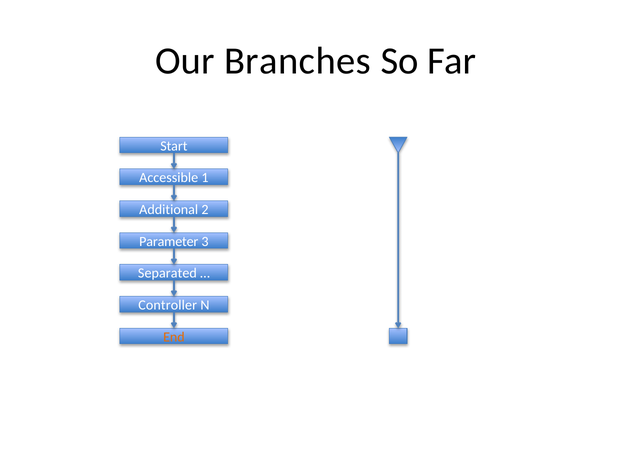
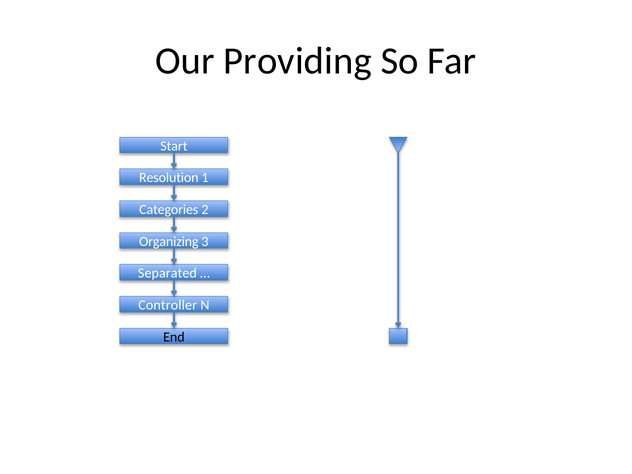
Branches: Branches -> Providing
Accessible: Accessible -> Resolution
Additional: Additional -> Categories
Parameter: Parameter -> Organizing
End colour: orange -> black
